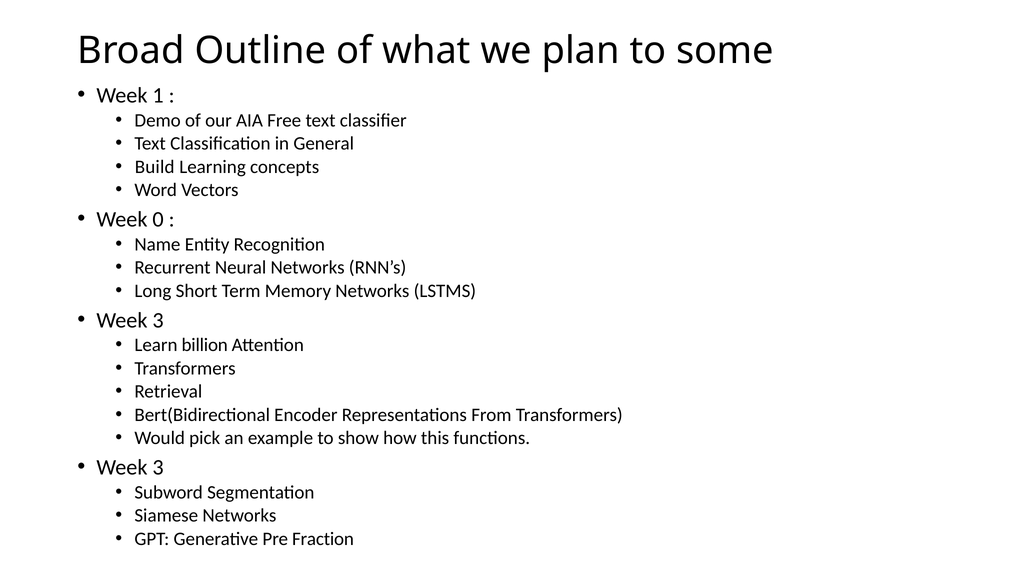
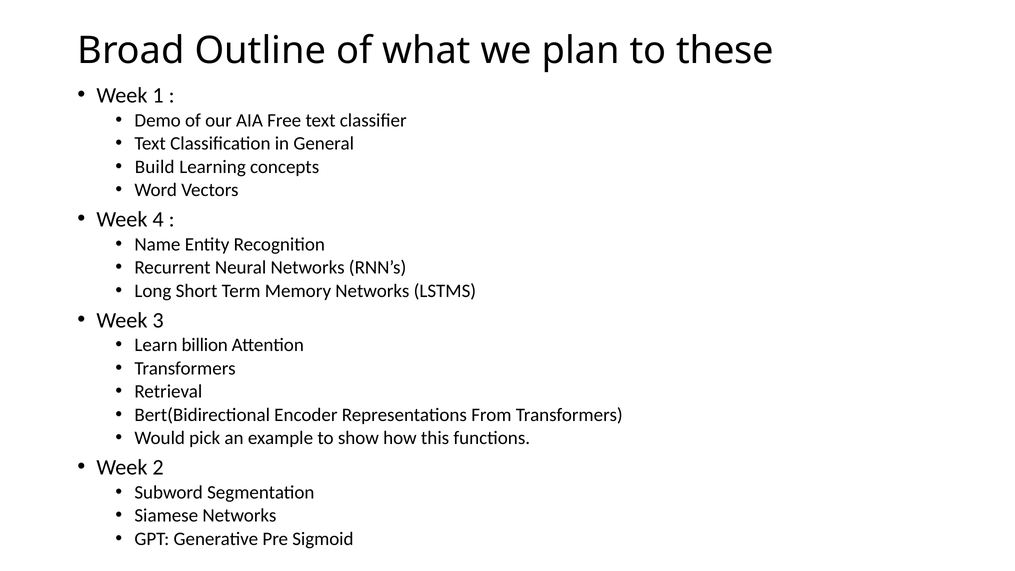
some: some -> these
0: 0 -> 4
3 at (158, 467): 3 -> 2
Fraction: Fraction -> Sigmoid
